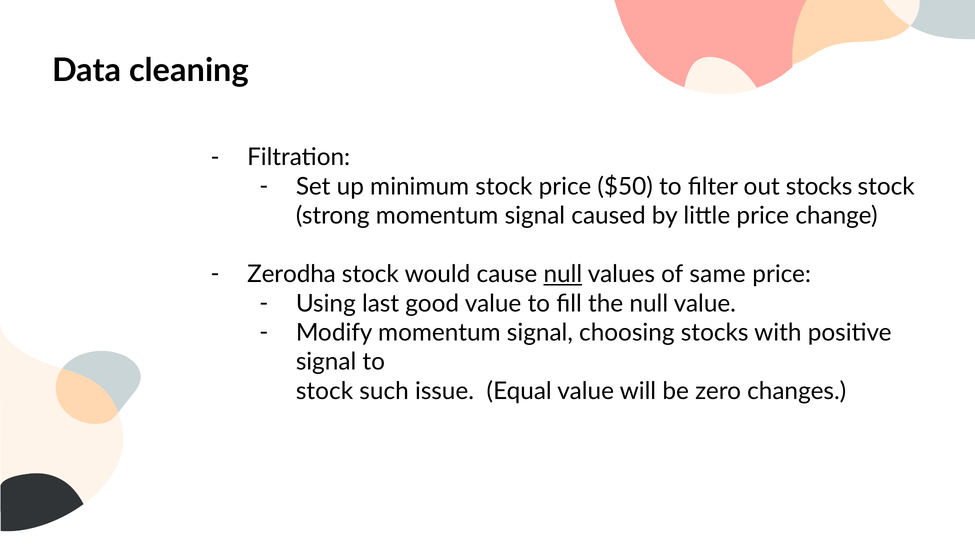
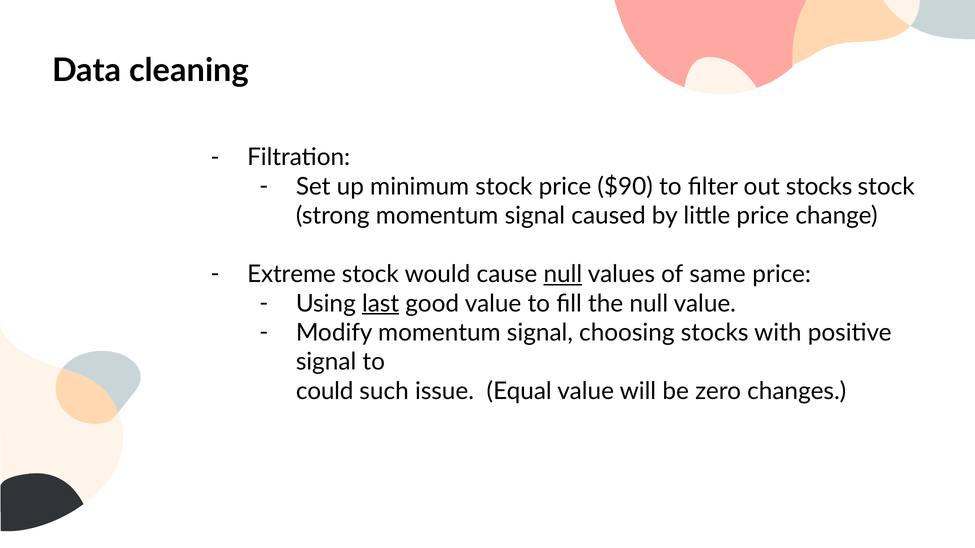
$50: $50 -> $90
Zerodha: Zerodha -> Extreme
last underline: none -> present
stock at (325, 391): stock -> could
